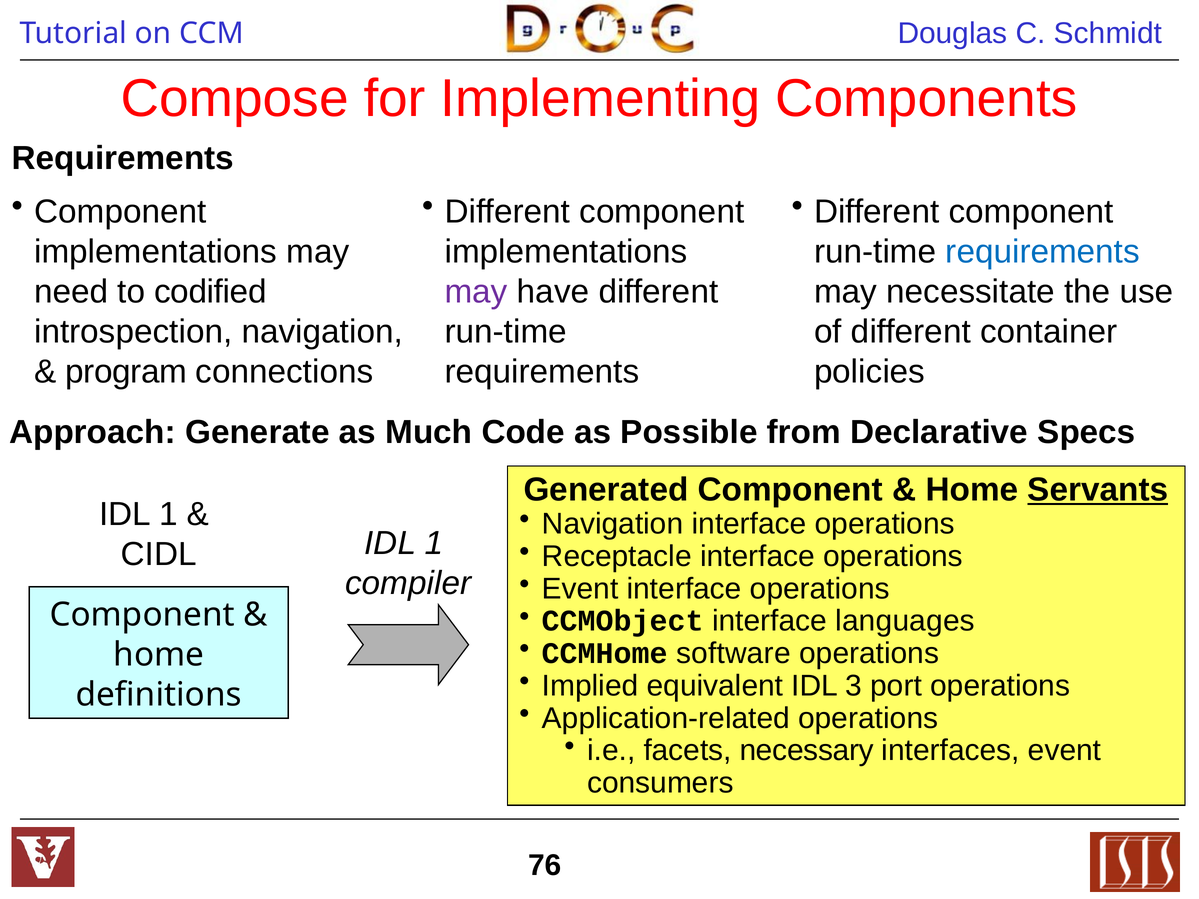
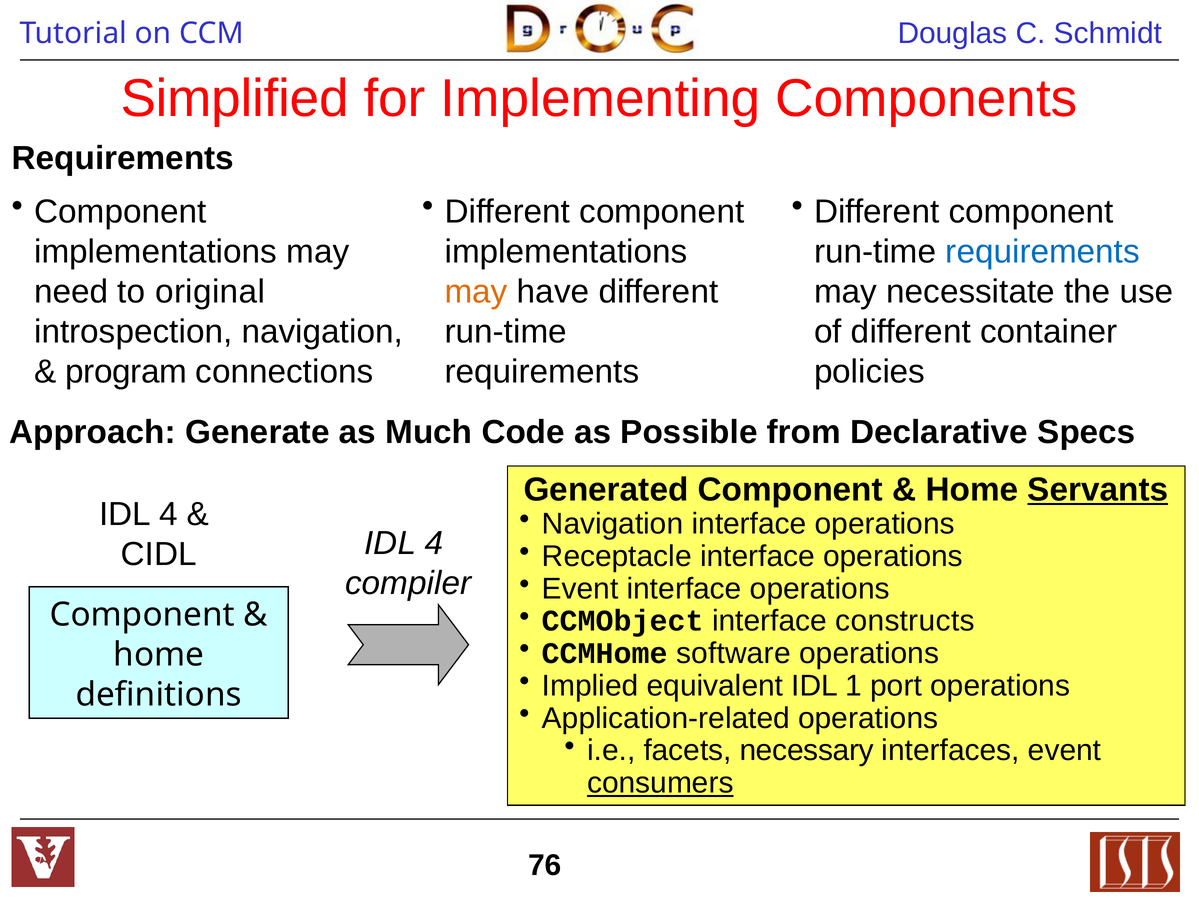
Compose: Compose -> Simplified
may at (476, 292) colour: purple -> orange
codified: codified -> original
1 at (168, 514): 1 -> 4
1 at (434, 543): 1 -> 4
languages: languages -> constructs
3: 3 -> 1
consumers underline: none -> present
